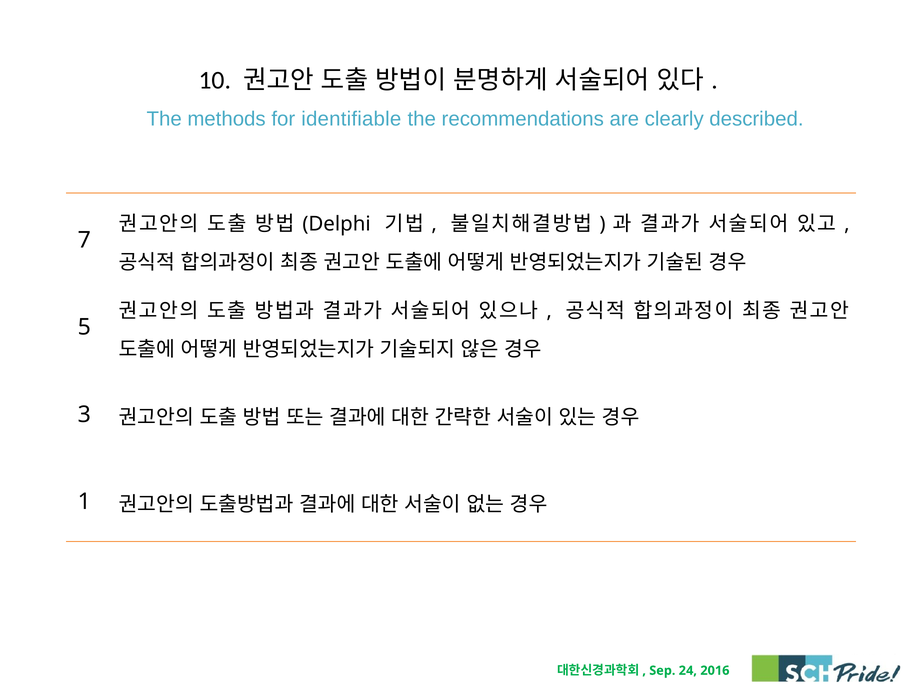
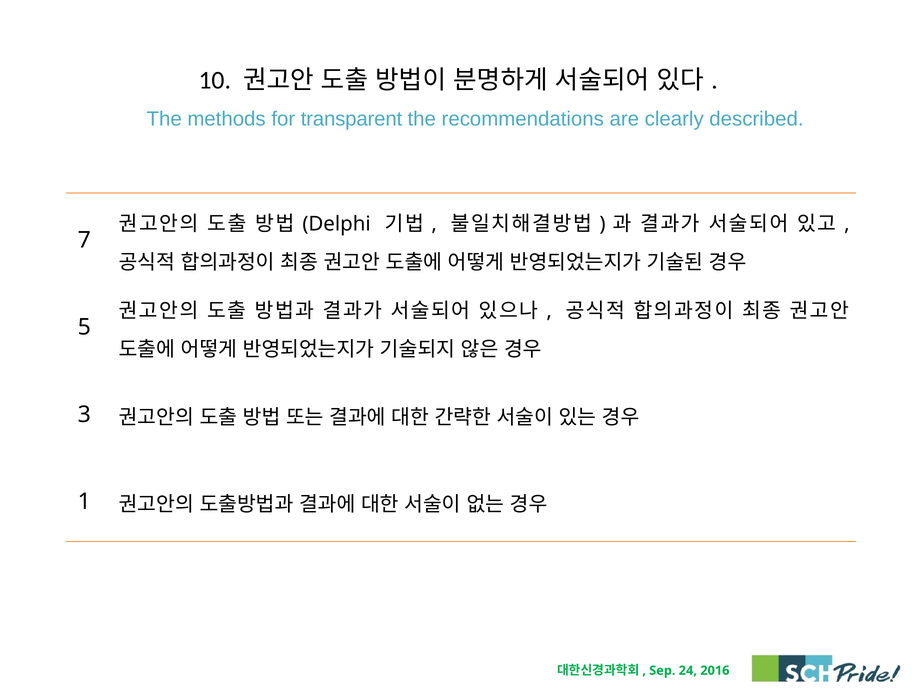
identifiable: identifiable -> transparent
